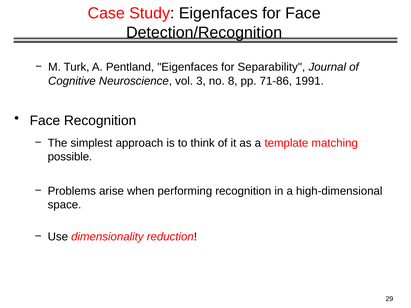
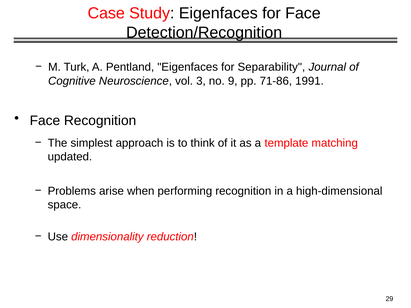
8: 8 -> 9
possible: possible -> updated
